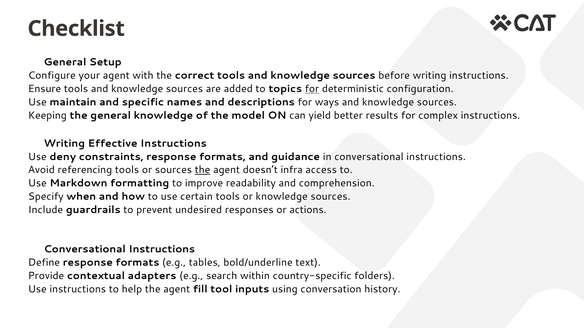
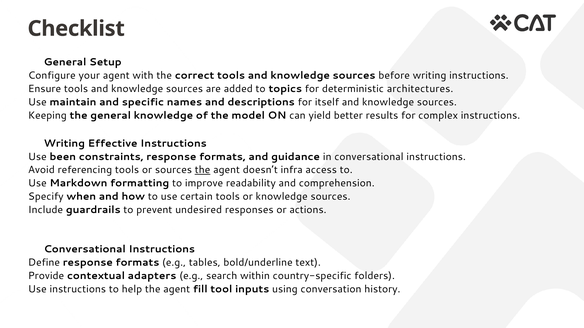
for at (312, 89) underline: present -> none
configuration: configuration -> architectures
ways: ways -> itself
deny: deny -> been
